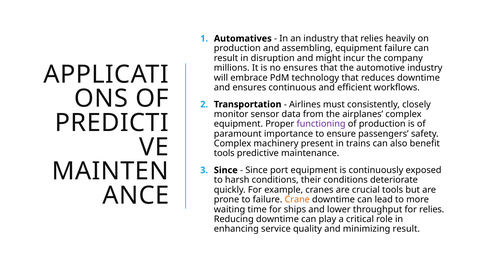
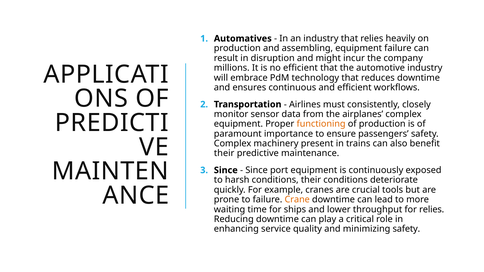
no ensures: ensures -> efficient
functioning colour: purple -> orange
tools at (224, 153): tools -> their
minimizing result: result -> safety
